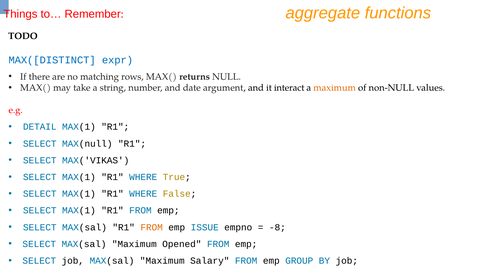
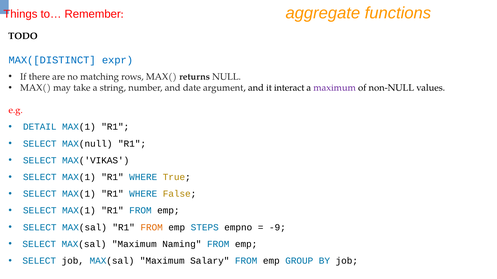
maximum at (335, 88) colour: orange -> purple
ISSUE: ISSUE -> STEPS
-8: -8 -> -9
Opened: Opened -> Naming
